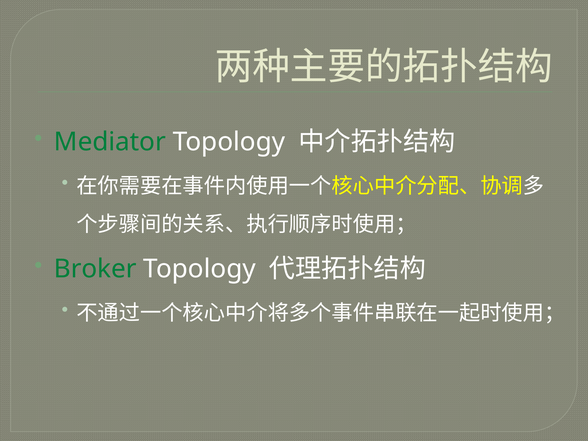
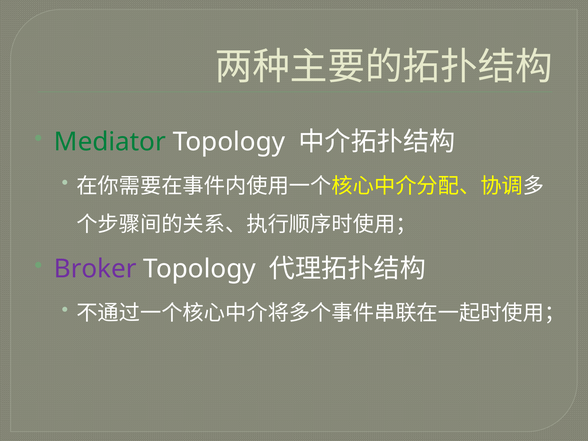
Broker colour: green -> purple
